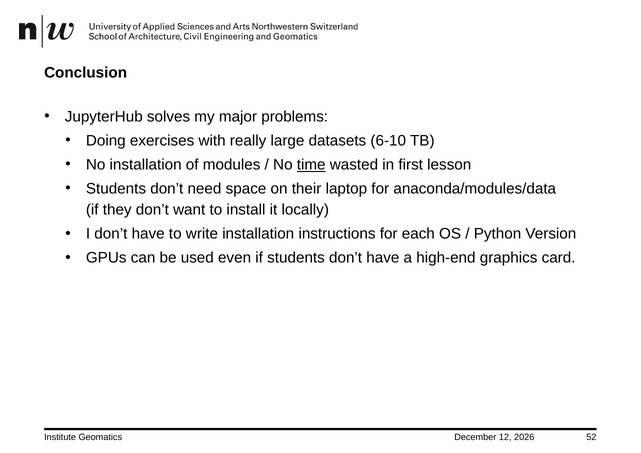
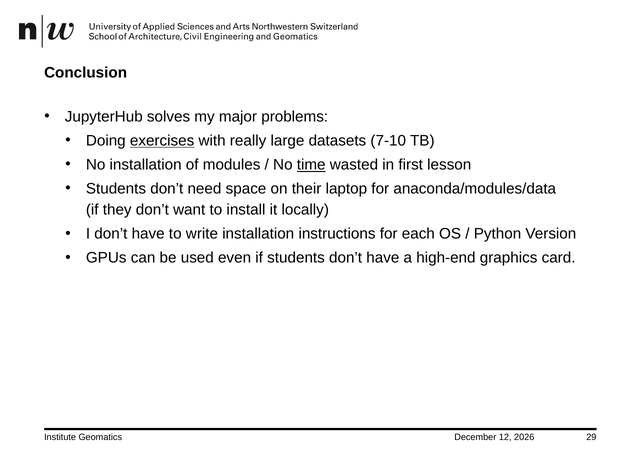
exercises underline: none -> present
6-10: 6-10 -> 7-10
52: 52 -> 29
